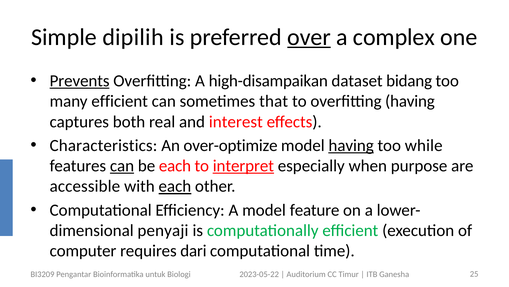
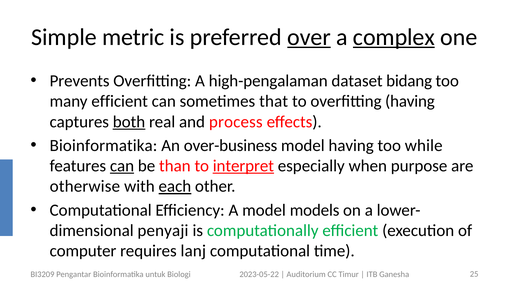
dipilih: dipilih -> metric
complex underline: none -> present
Prevents underline: present -> none
high-disampaikan: high-disampaikan -> high-pengalaman
both underline: none -> present
interest: interest -> process
Characteristics at (103, 145): Characteristics -> Bioinformatika
over-optimize: over-optimize -> over-business
having at (351, 145) underline: present -> none
be each: each -> than
accessible: accessible -> otherwise
feature: feature -> models
dari: dari -> lanj
